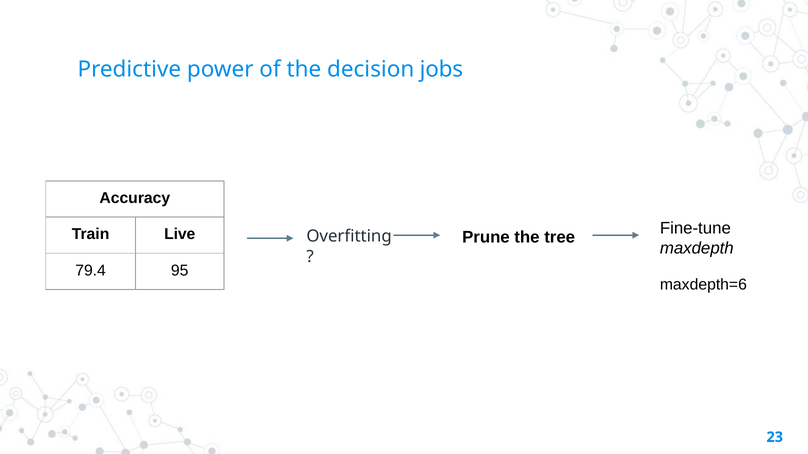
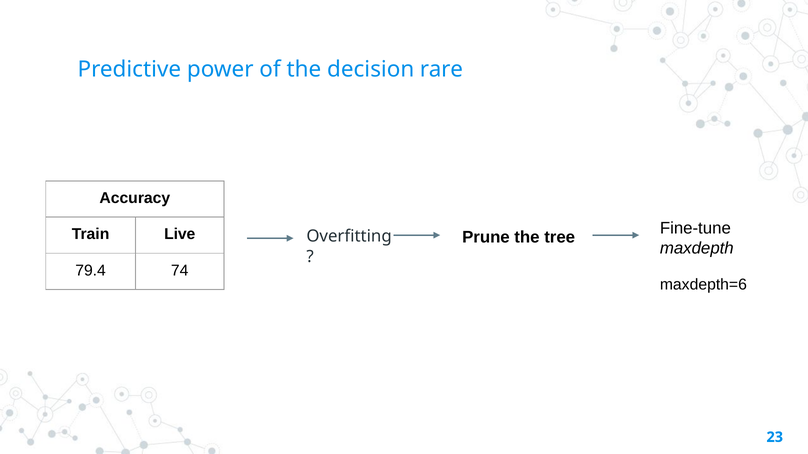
jobs: jobs -> rare
95: 95 -> 74
